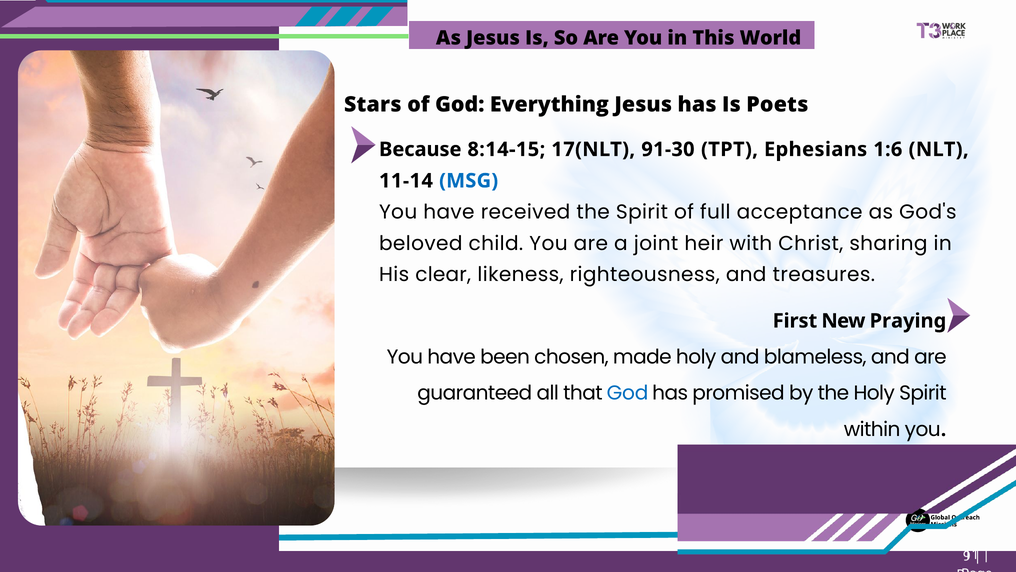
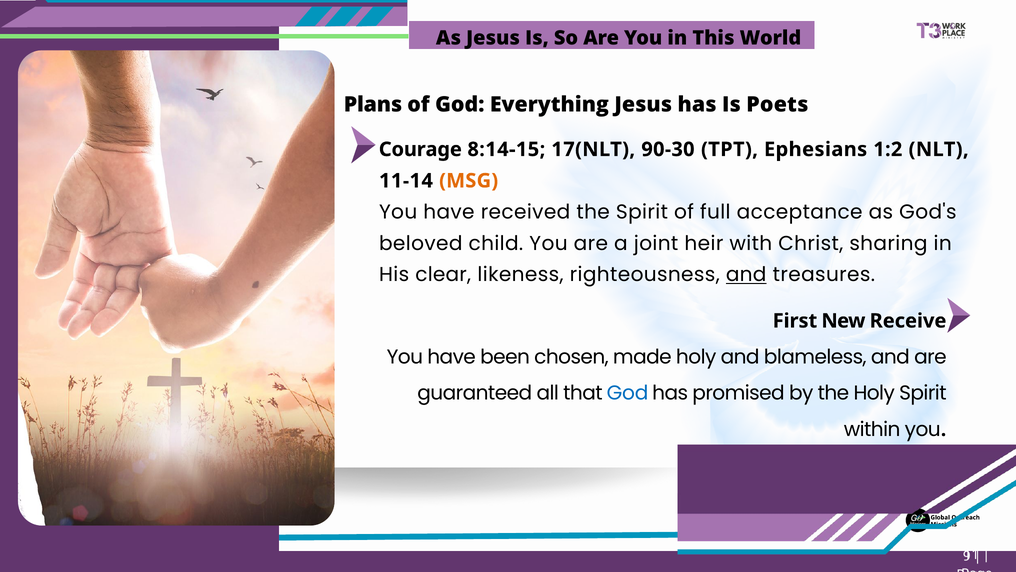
Stars: Stars -> Plans
Because: Because -> Courage
91-30: 91-30 -> 90-30
1:6: 1:6 -> 1:2
MSG colour: blue -> orange
and at (746, 275) underline: none -> present
Praying: Praying -> Receive
